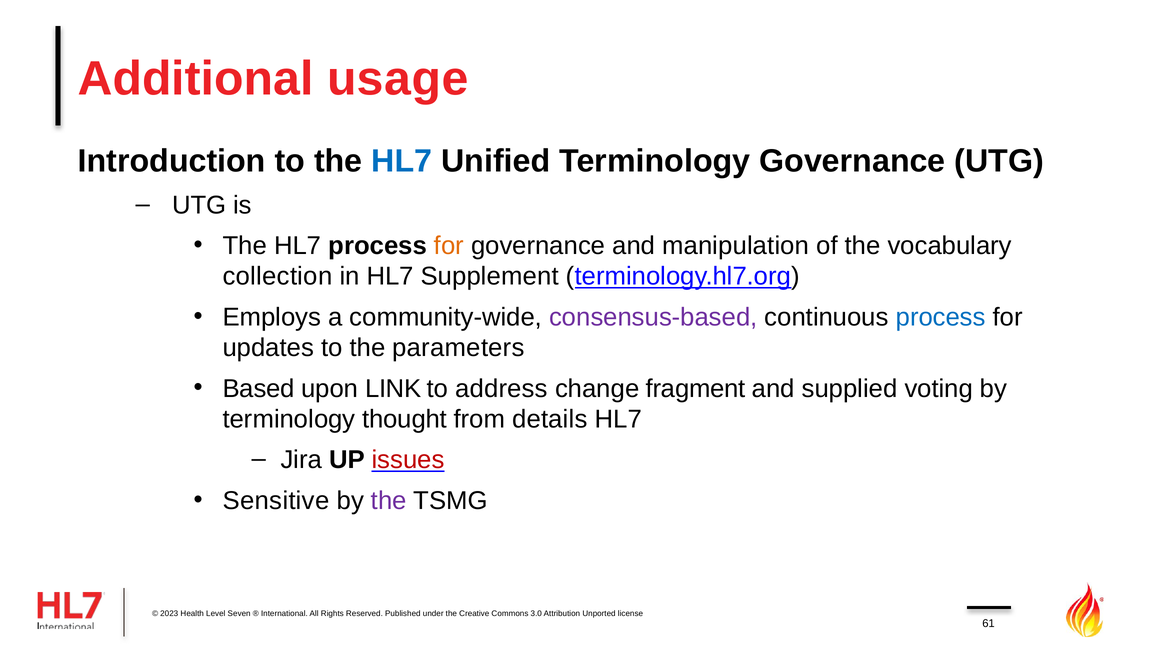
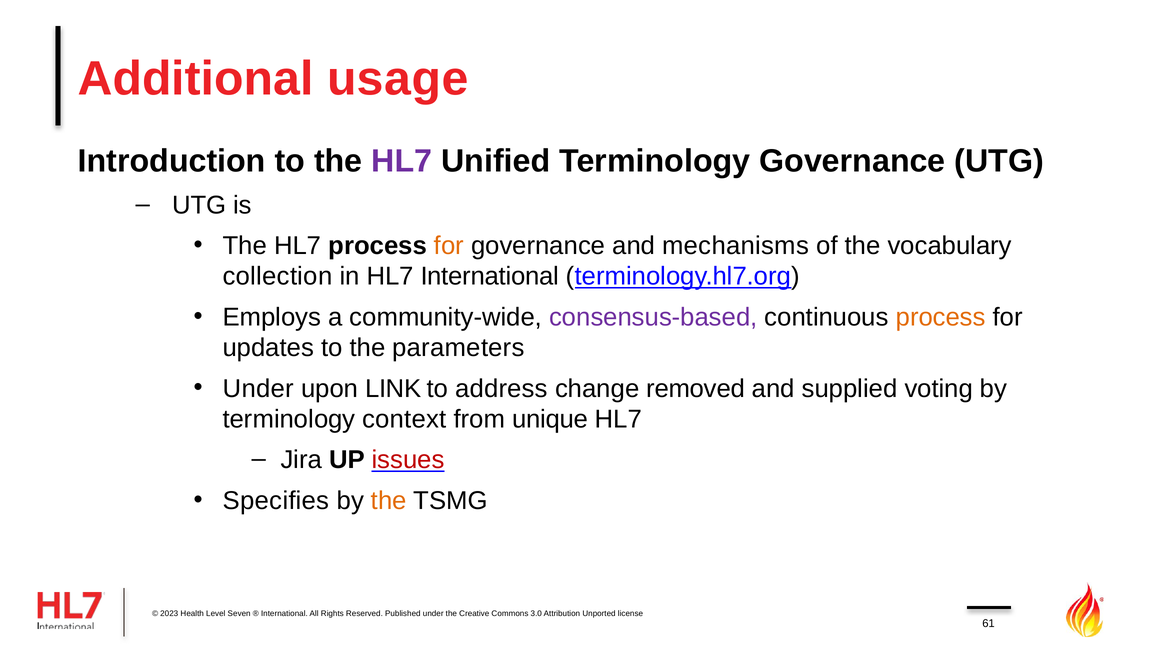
HL7 at (402, 161) colour: blue -> purple
manipulation: manipulation -> mechanisms
HL7 Supplement: Supplement -> International
process at (941, 317) colour: blue -> orange
Based at (259, 388): Based -> Under
fragment: fragment -> removed
thought: thought -> context
details: details -> unique
Sensitive: Sensitive -> Specifies
the at (389, 501) colour: purple -> orange
